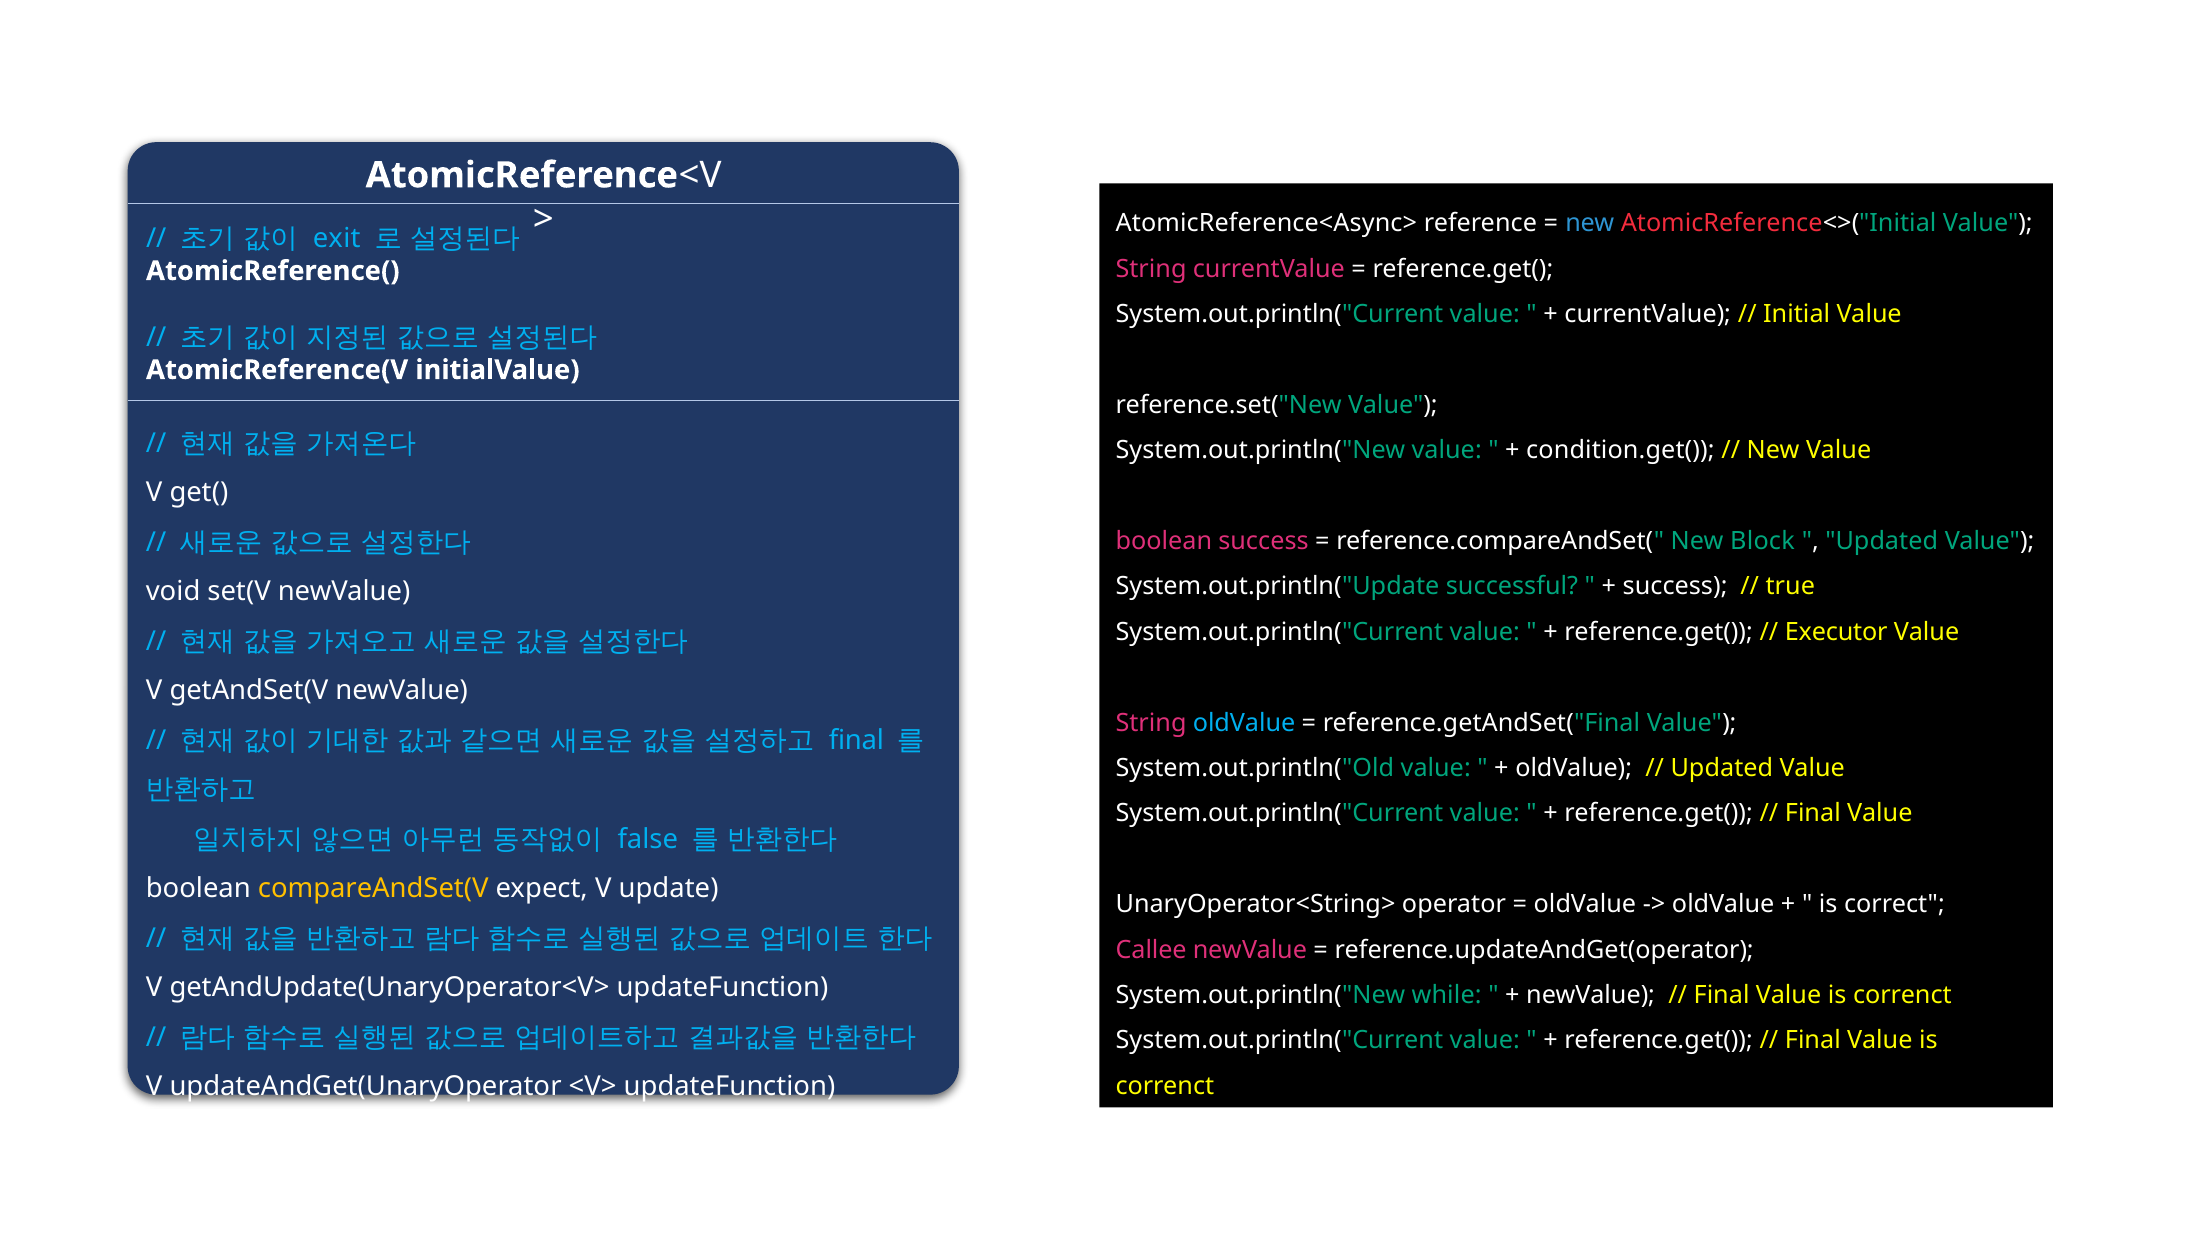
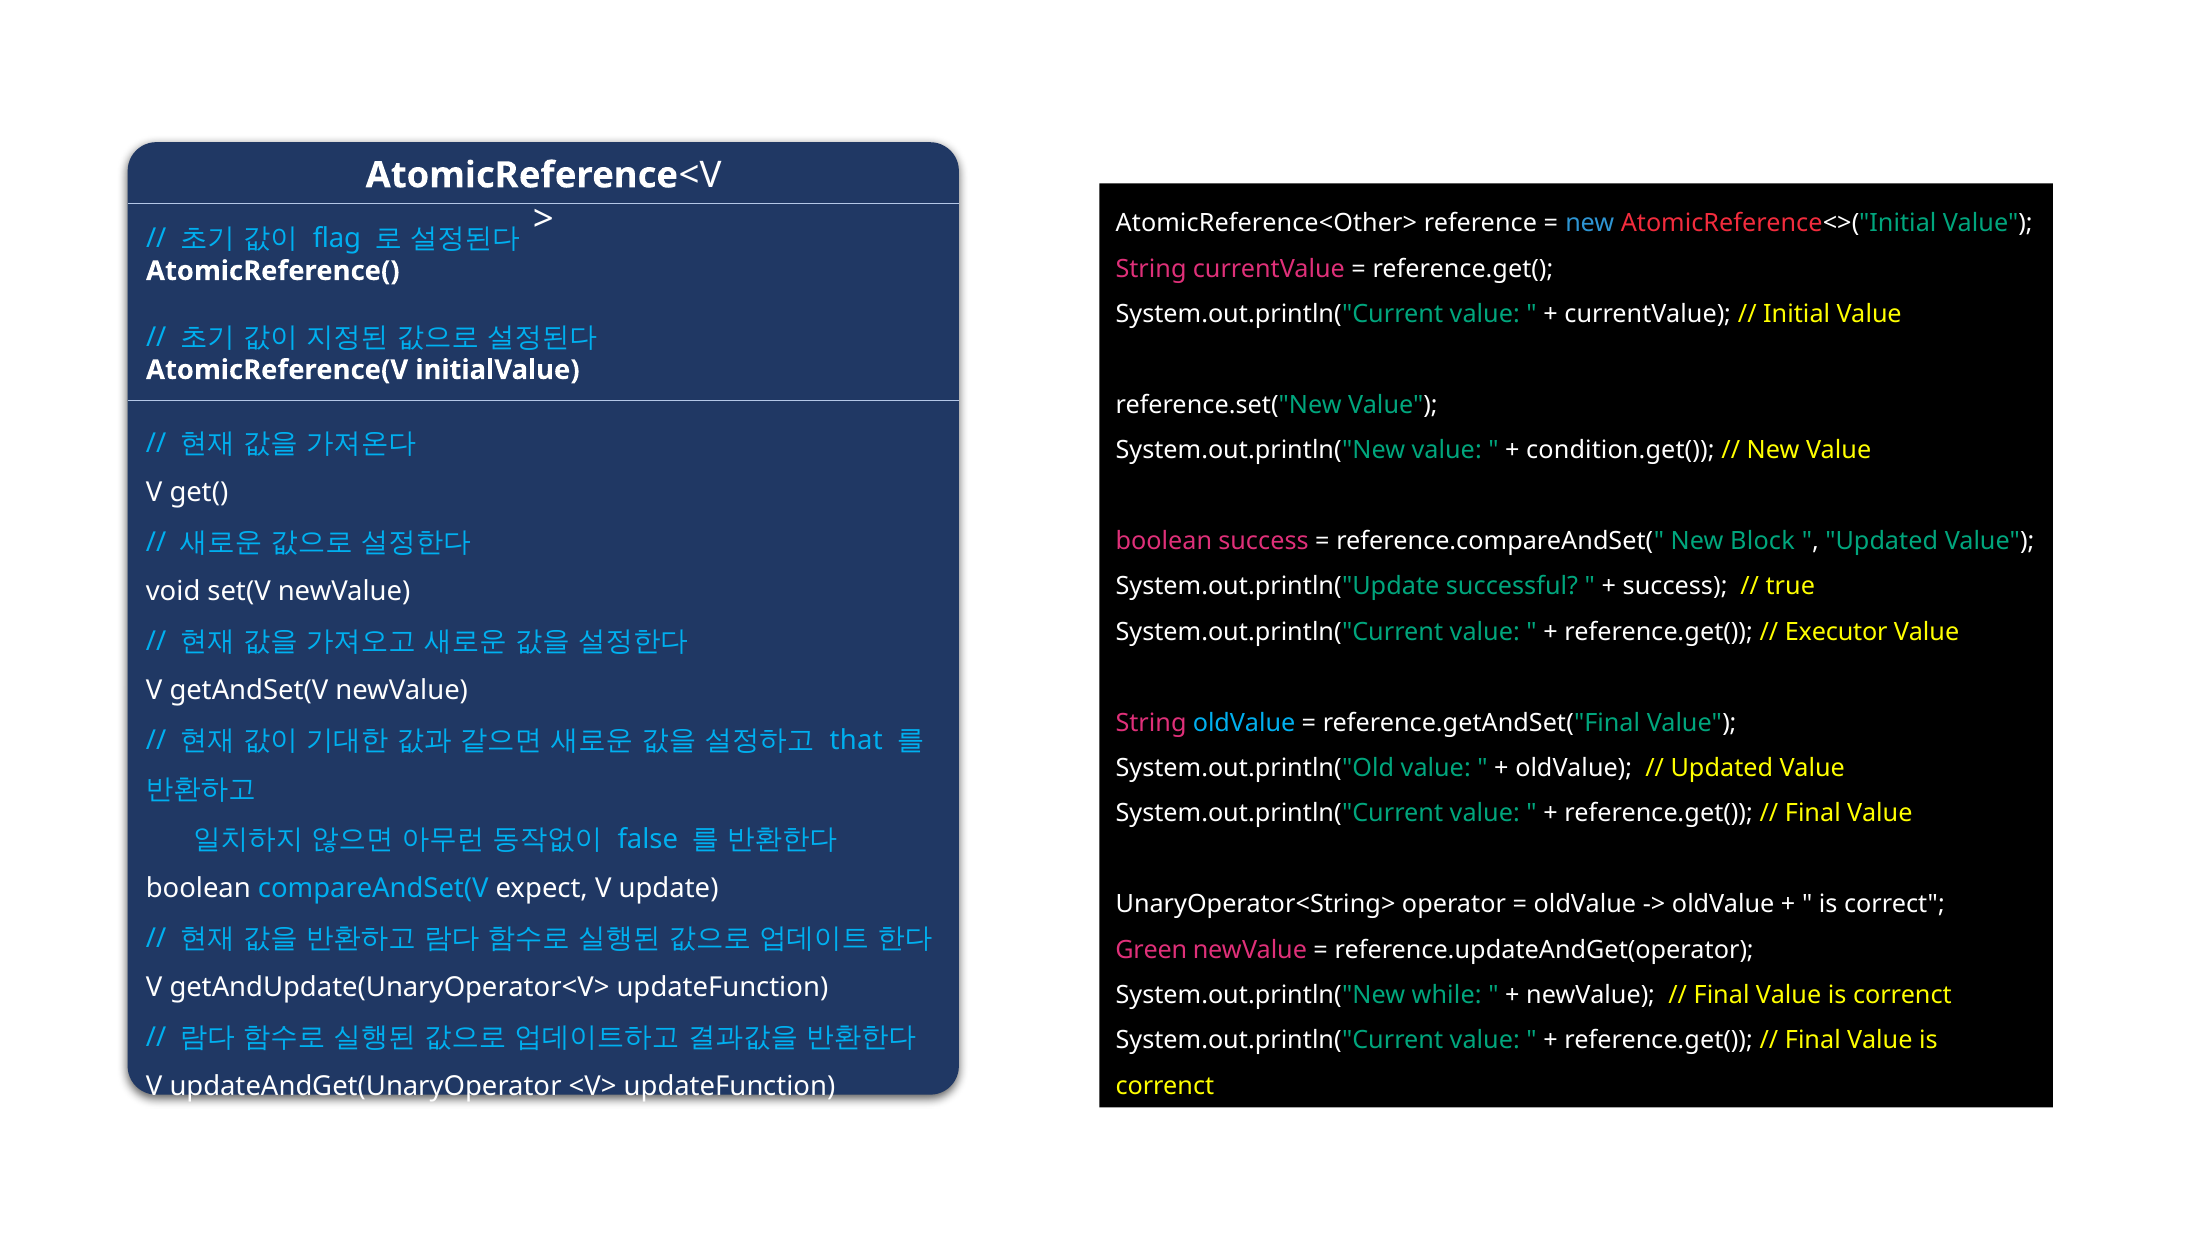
AtomicReference<Async>: AtomicReference<Async> -> AtomicReference<Other>
exit: exit -> flag
final at (856, 740): final -> that
compareAndSet(V colour: yellow -> light blue
Callee: Callee -> Green
